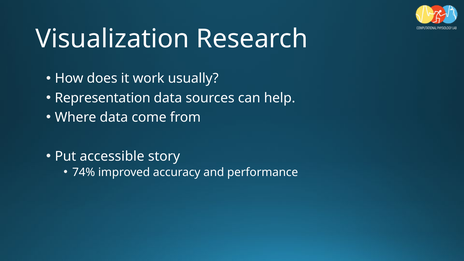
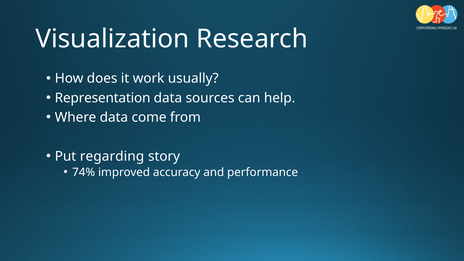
accessible: accessible -> regarding
